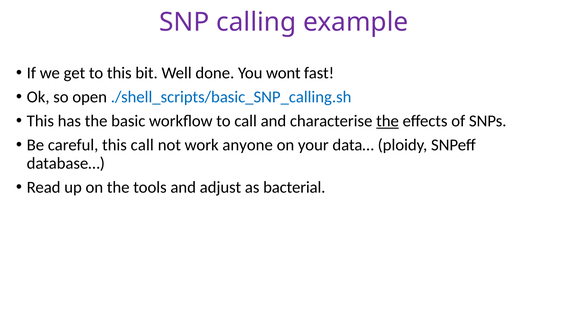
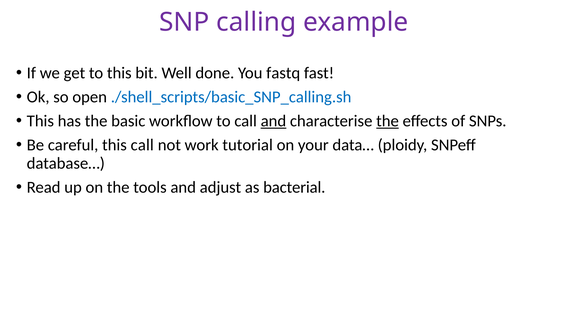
wont: wont -> fastq
and at (273, 121) underline: none -> present
anyone: anyone -> tutorial
